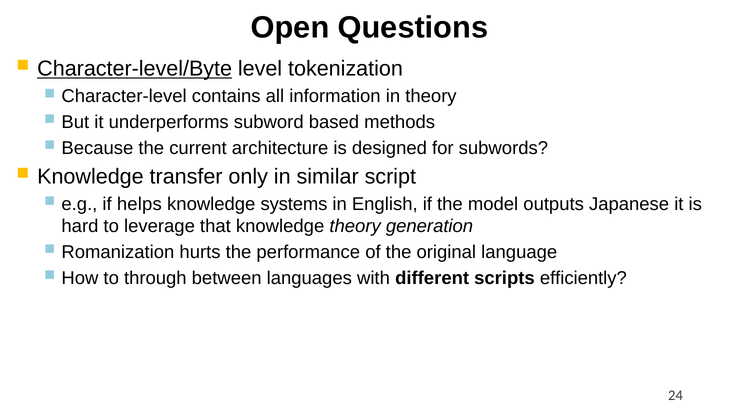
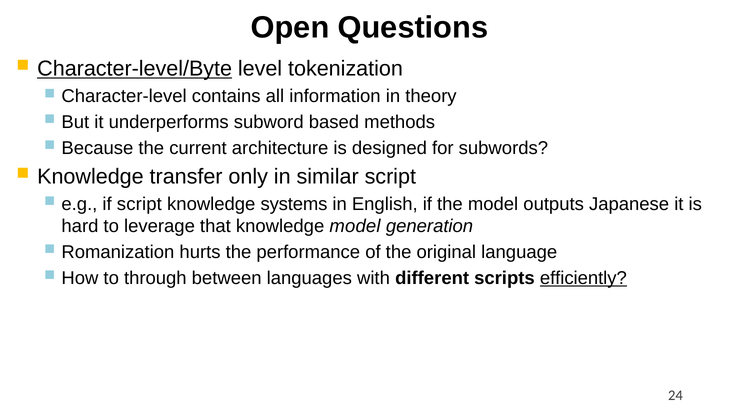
if helps: helps -> script
knowledge theory: theory -> model
efficiently underline: none -> present
